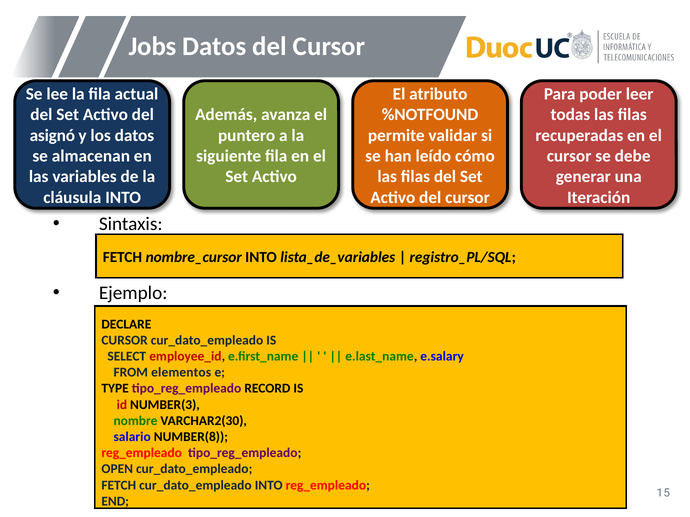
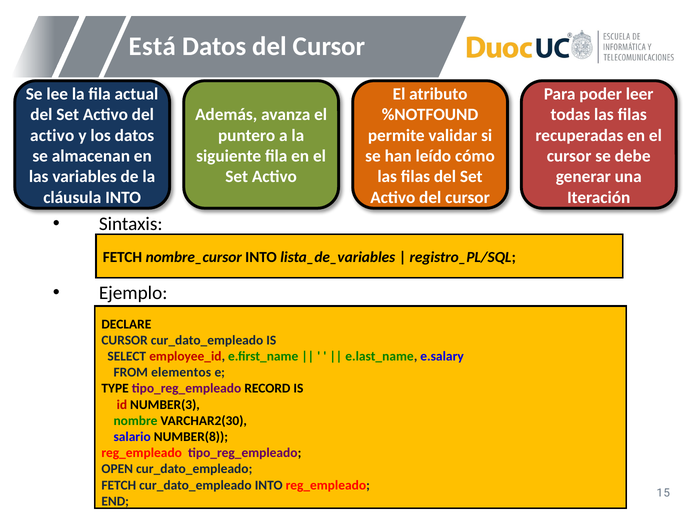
Jobs: Jobs -> Está
asignó at (52, 135): asignó -> activo
